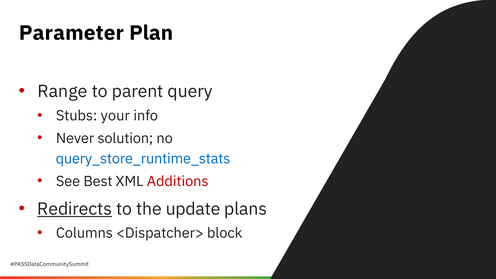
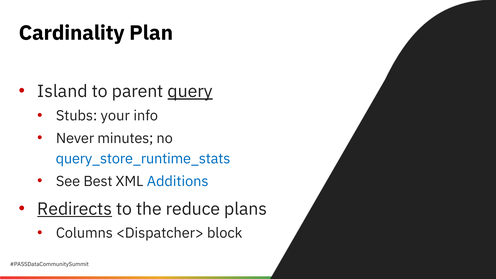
Parameter: Parameter -> Cardinality
Range: Range -> Island
query underline: none -> present
solution: solution -> minutes
Additions colour: red -> blue
update: update -> reduce
